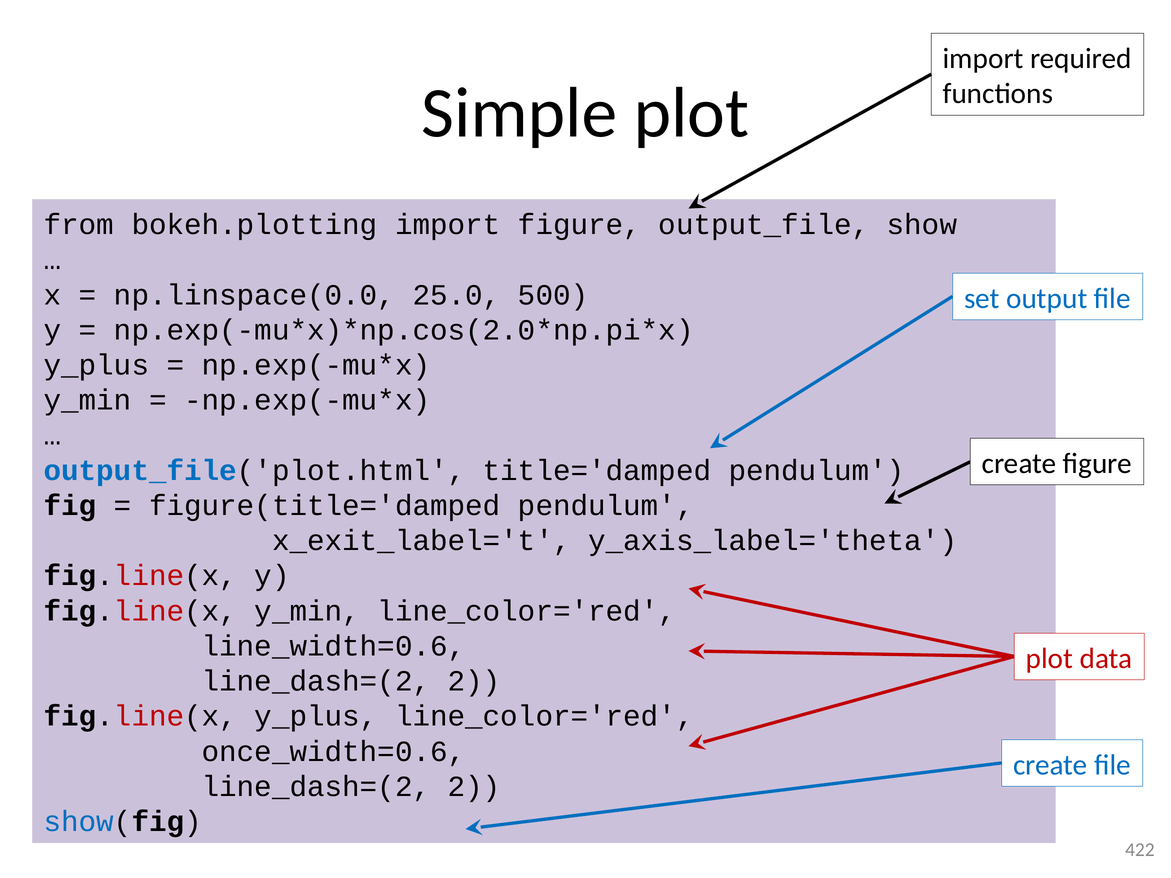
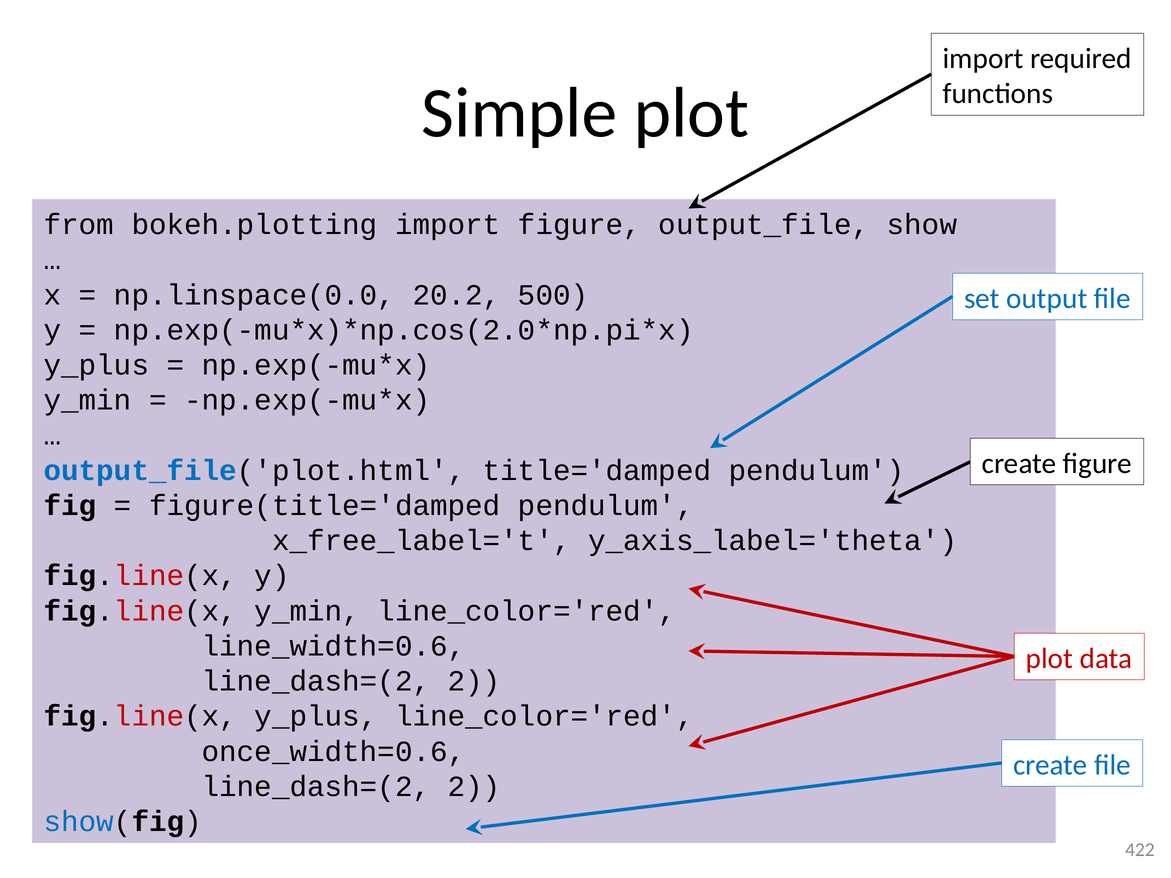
25.0: 25.0 -> 20.2
x_exit_label='t: x_exit_label='t -> x_free_label='t
